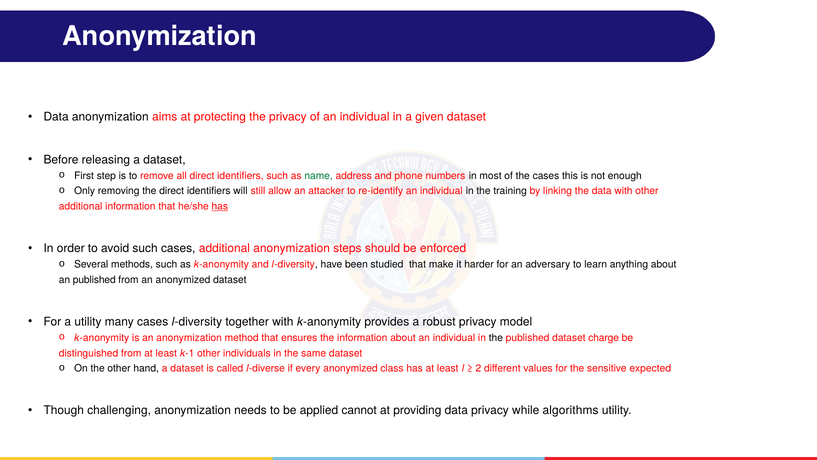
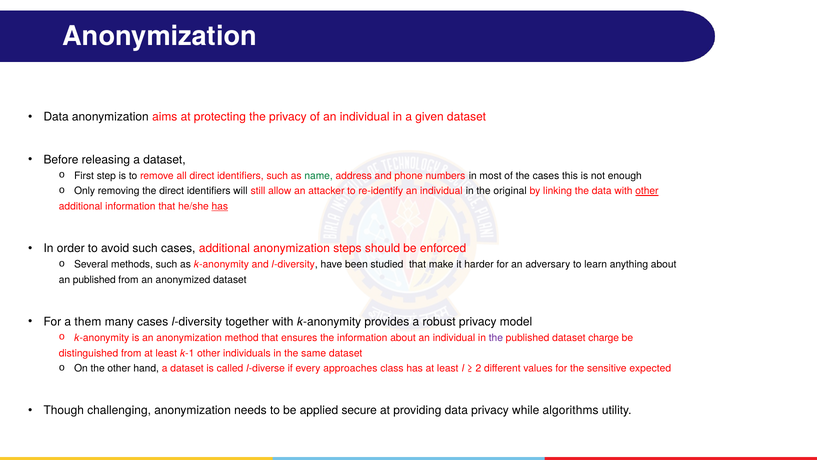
training: training -> original
other at (647, 191) underline: none -> present
a utility: utility -> them
the at (496, 338) colour: black -> purple
every anonymized: anonymized -> approaches
cannot: cannot -> secure
